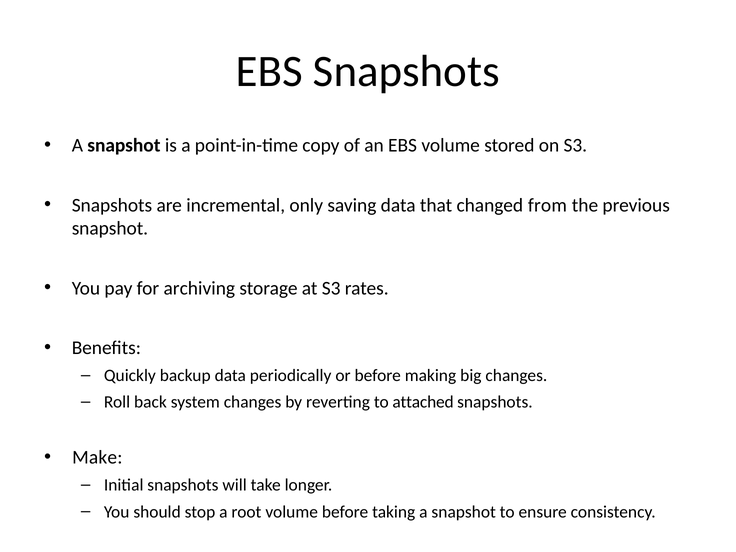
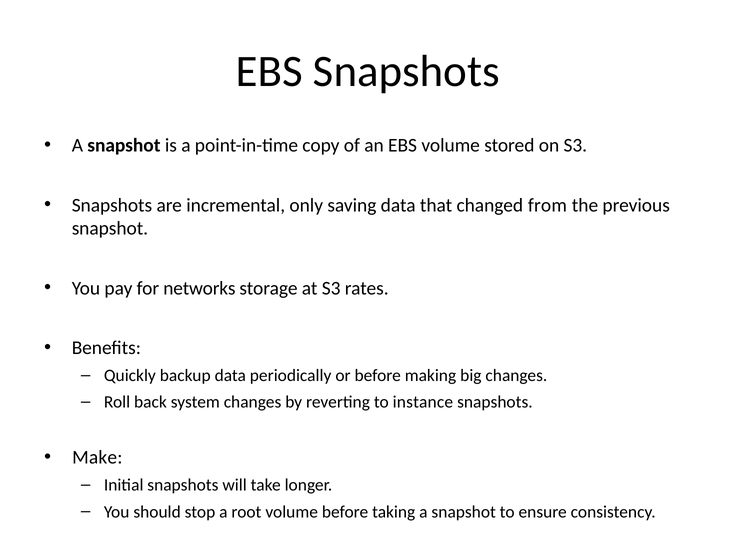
archiving: archiving -> networks
attached: attached -> instance
